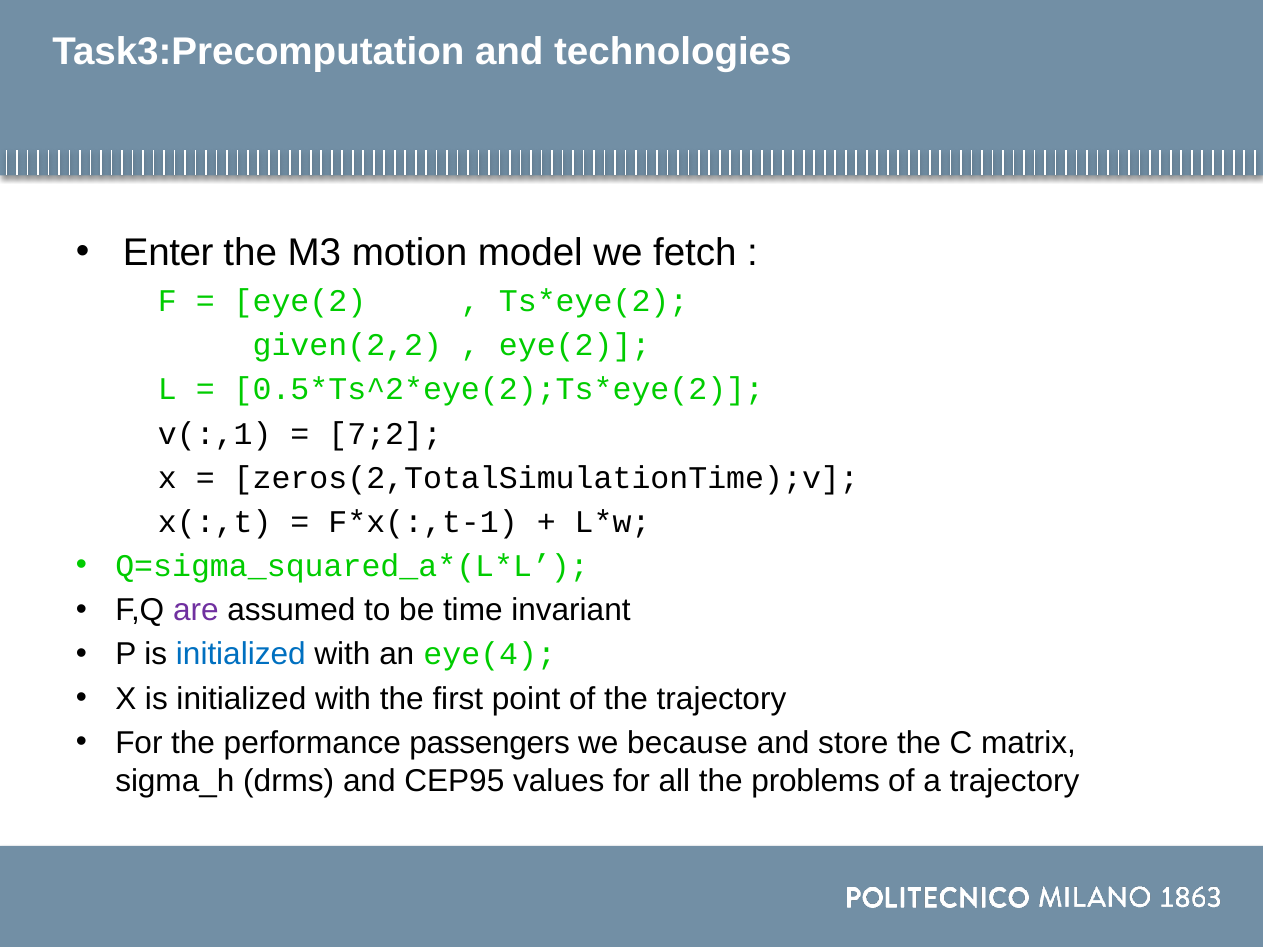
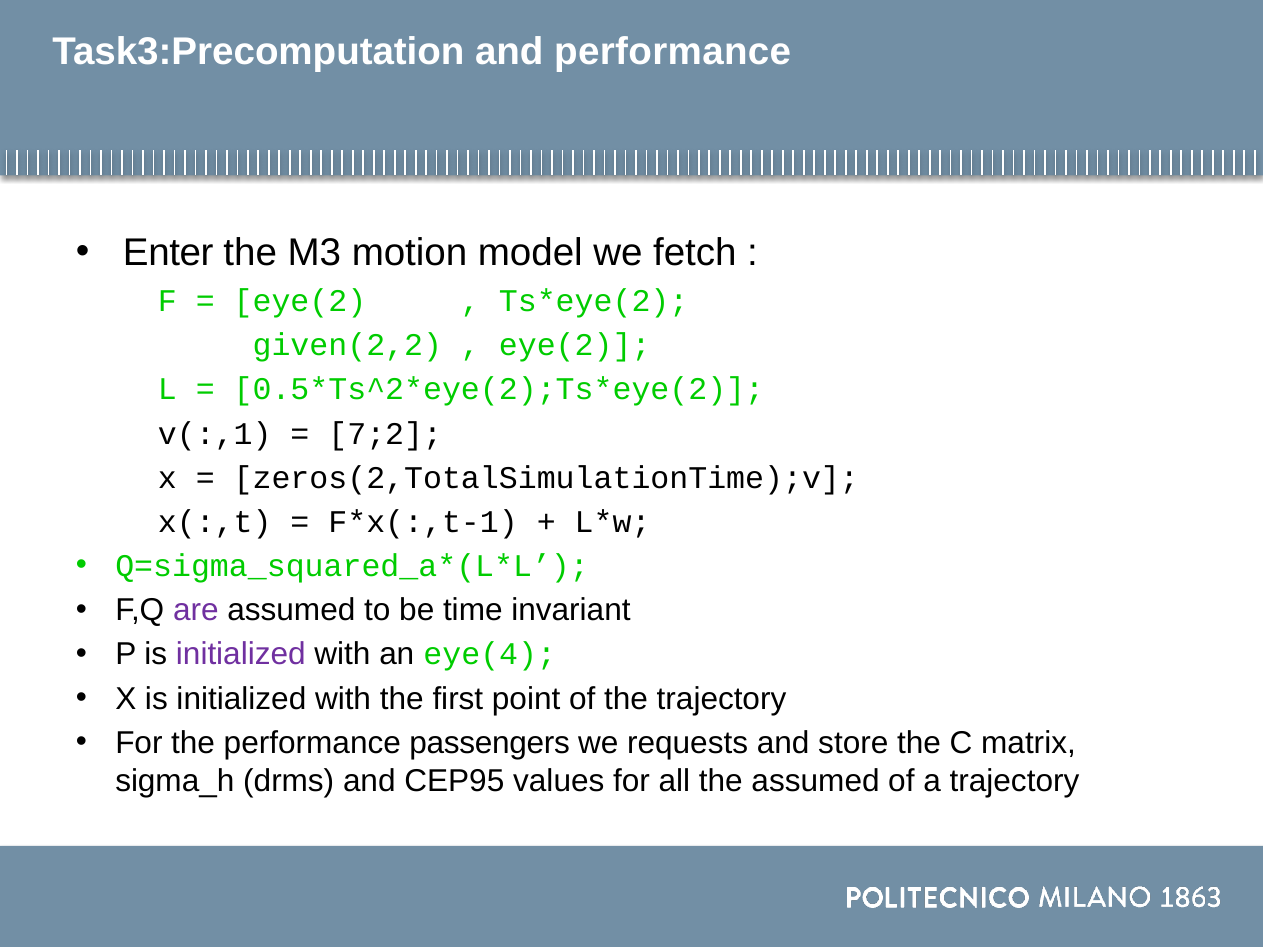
and technologies: technologies -> performance
initialized at (241, 655) colour: blue -> purple
because: because -> requests
the problems: problems -> assumed
